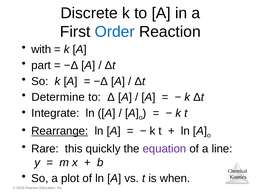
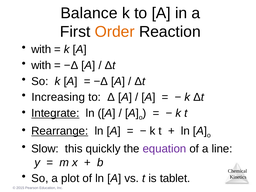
Discrete: Discrete -> Balance
Order colour: blue -> orange
part at (41, 65): part -> with
Determine: Determine -> Increasing
Integrate underline: none -> present
Rare: Rare -> Slow
when: when -> tablet
